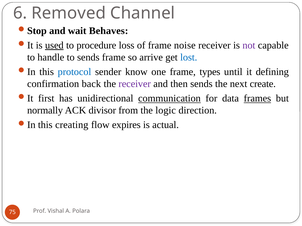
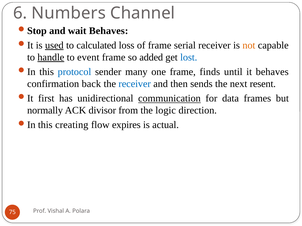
Removed: Removed -> Numbers
procedure: procedure -> calculated
noise: noise -> serial
not colour: purple -> orange
handle underline: none -> present
to sends: sends -> event
arrive: arrive -> added
know: know -> many
types: types -> finds
it defining: defining -> behaves
receiver at (135, 84) colour: purple -> blue
create: create -> resent
frames underline: present -> none
